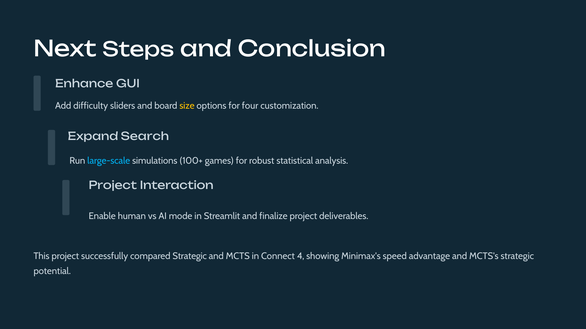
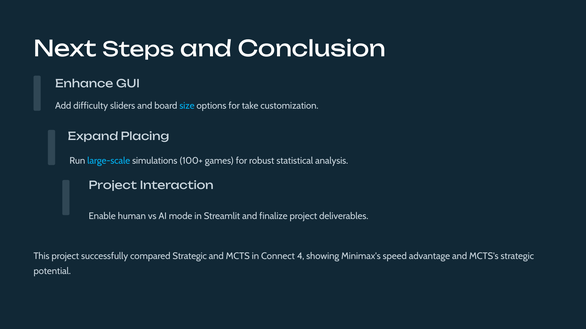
size colour: yellow -> light blue
four: four -> take
Search: Search -> Placing
